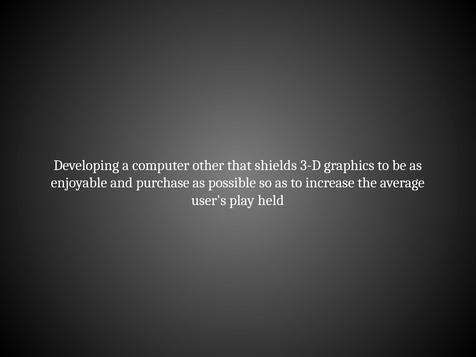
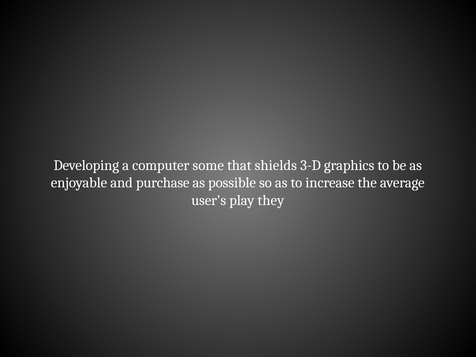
other: other -> some
held: held -> they
